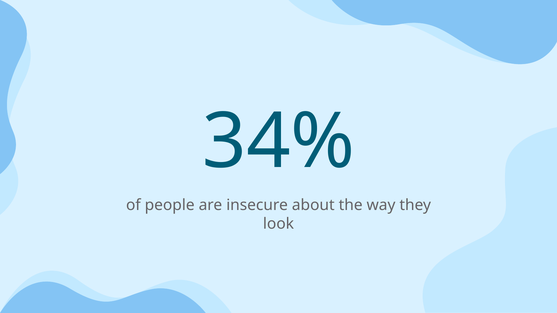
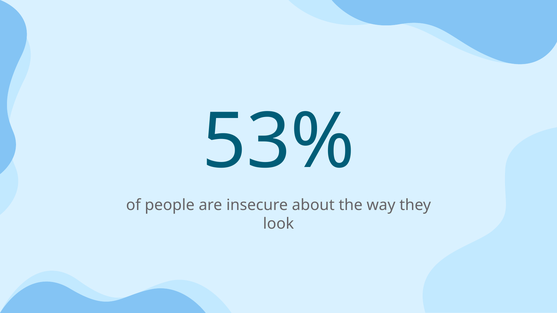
34%: 34% -> 53%
